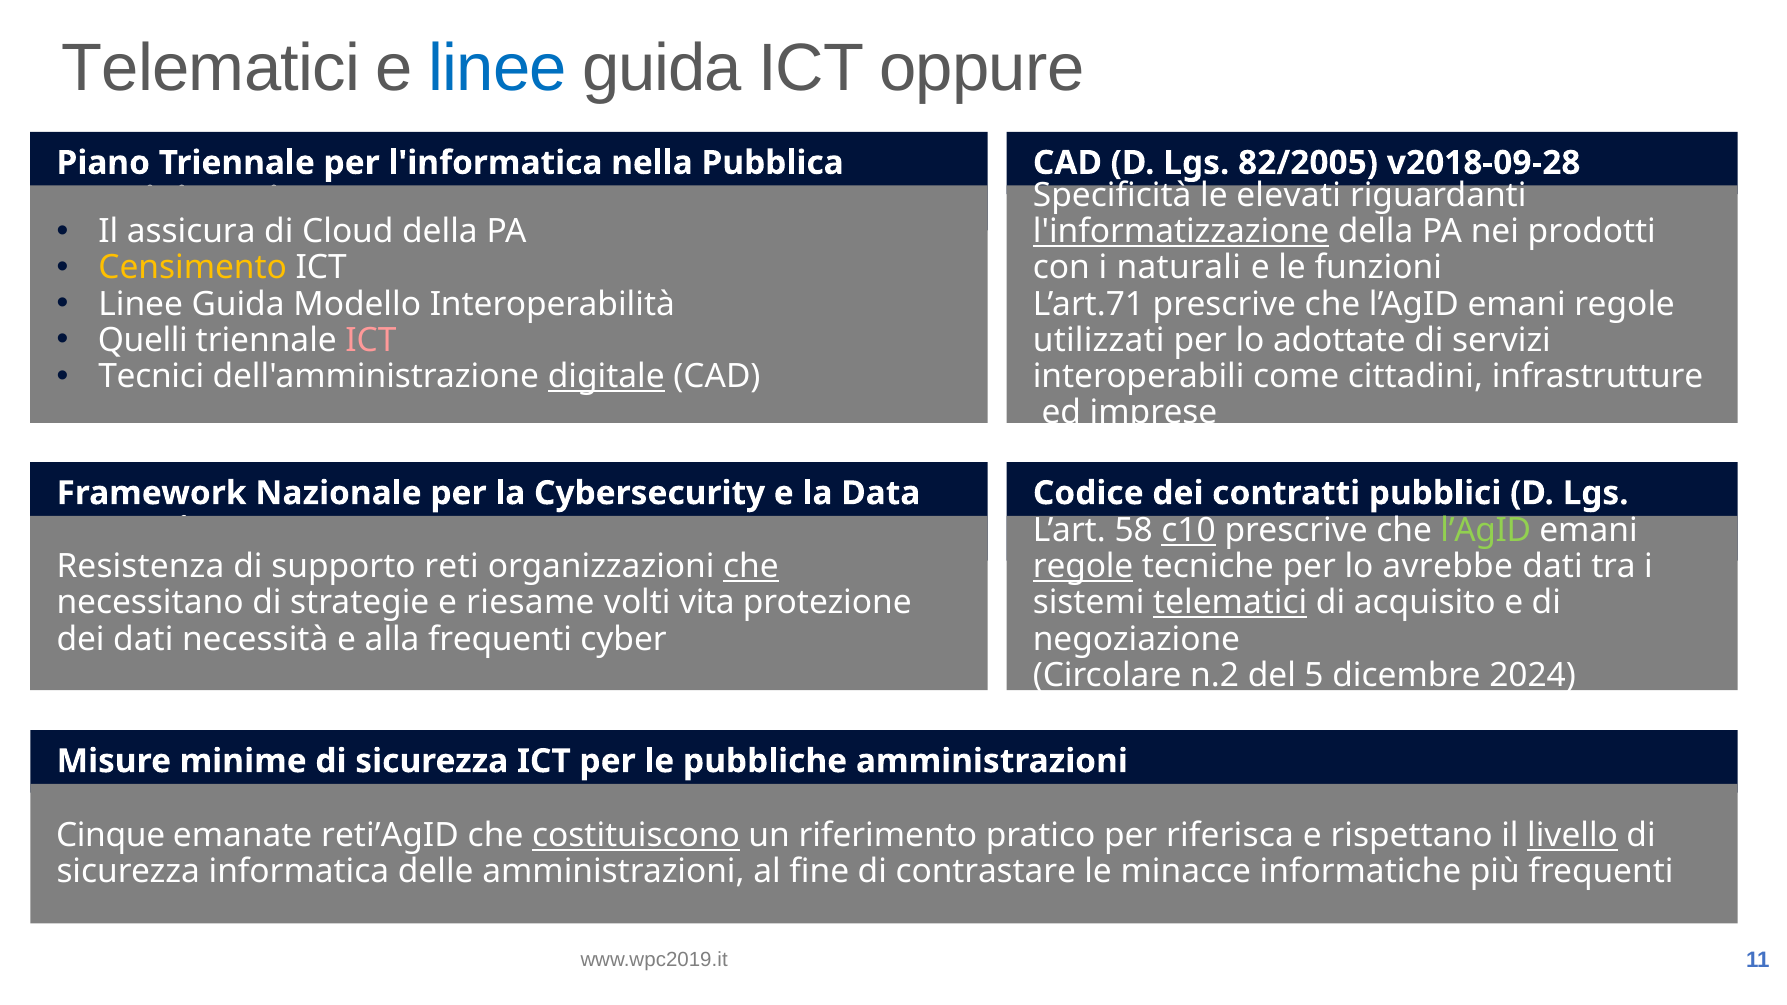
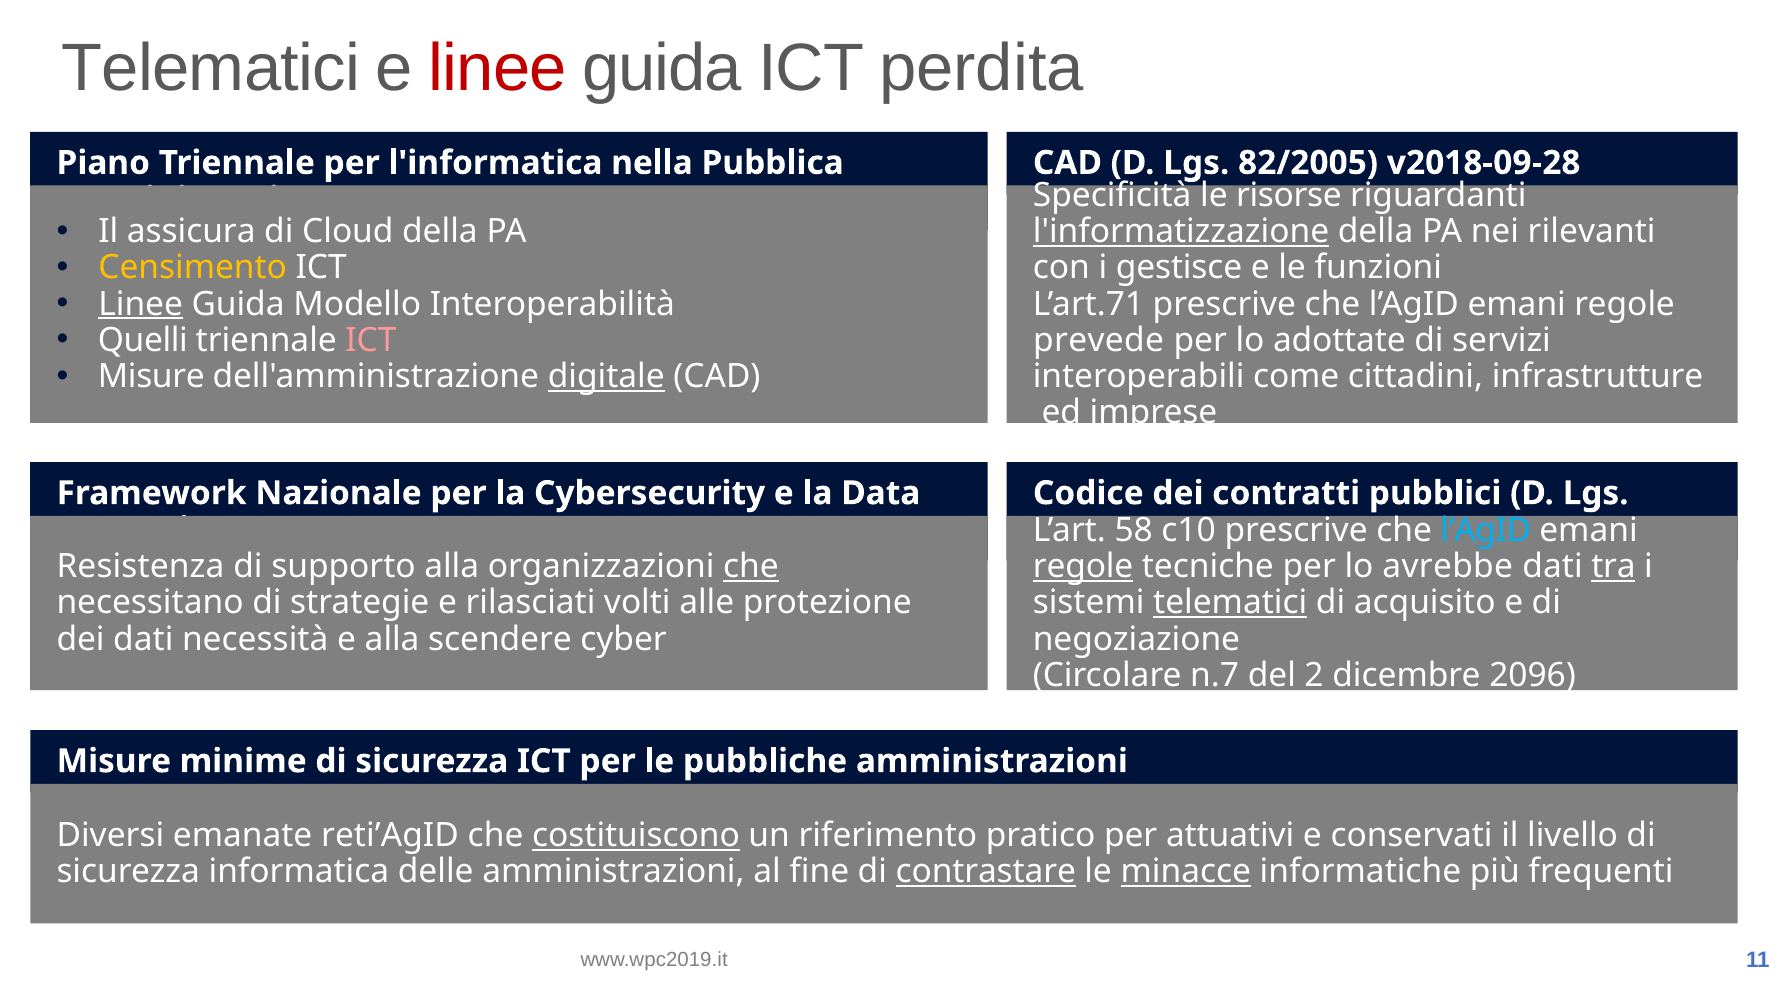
linee at (498, 69) colour: blue -> red
oppure: oppure -> perdita
elevati: elevati -> risorse
prodotti: prodotti -> rilevanti
naturali: naturali -> gestisce
Linee at (141, 304) underline: none -> present
utilizzati: utilizzati -> prevede
Tecnici at (151, 376): Tecnici -> Misure
c10 underline: present -> none
l’AgID at (1486, 531) colour: light green -> light blue
supporto reti: reti -> alla
tra underline: none -> present
riesame: riesame -> rilasciati
vita: vita -> alle
alla frequenti: frequenti -> scendere
n.2: n.2 -> n.7
5: 5 -> 2
2024: 2024 -> 2096
Cinque: Cinque -> Diversi
riferisca: riferisca -> attuativi
rispettano: rispettano -> conservati
livello underline: present -> none
contrastare underline: none -> present
minacce underline: none -> present
